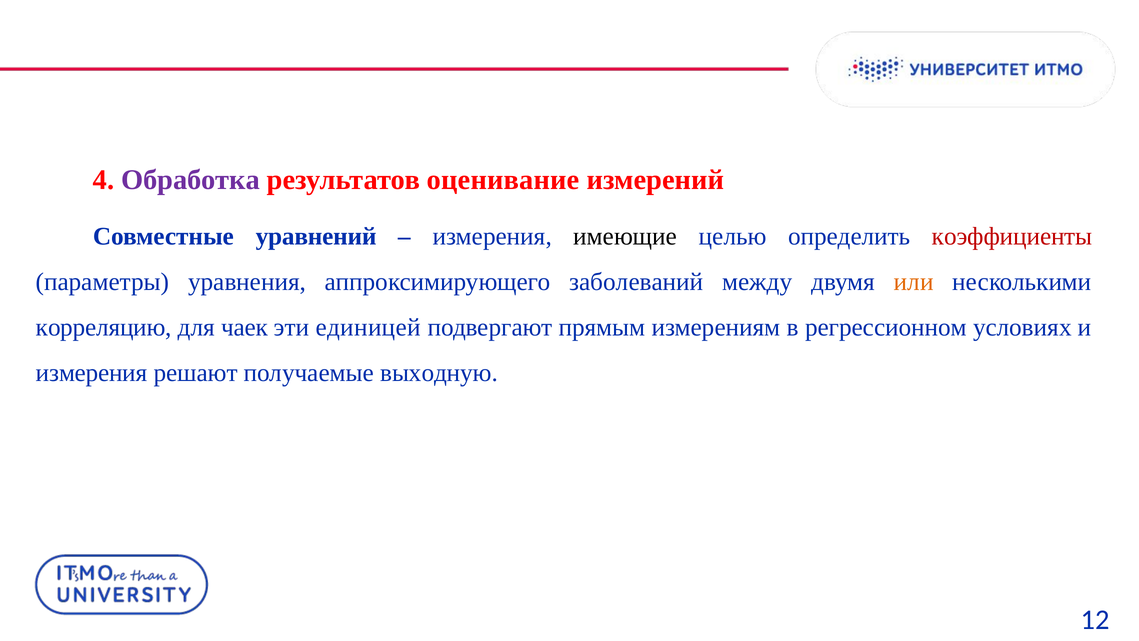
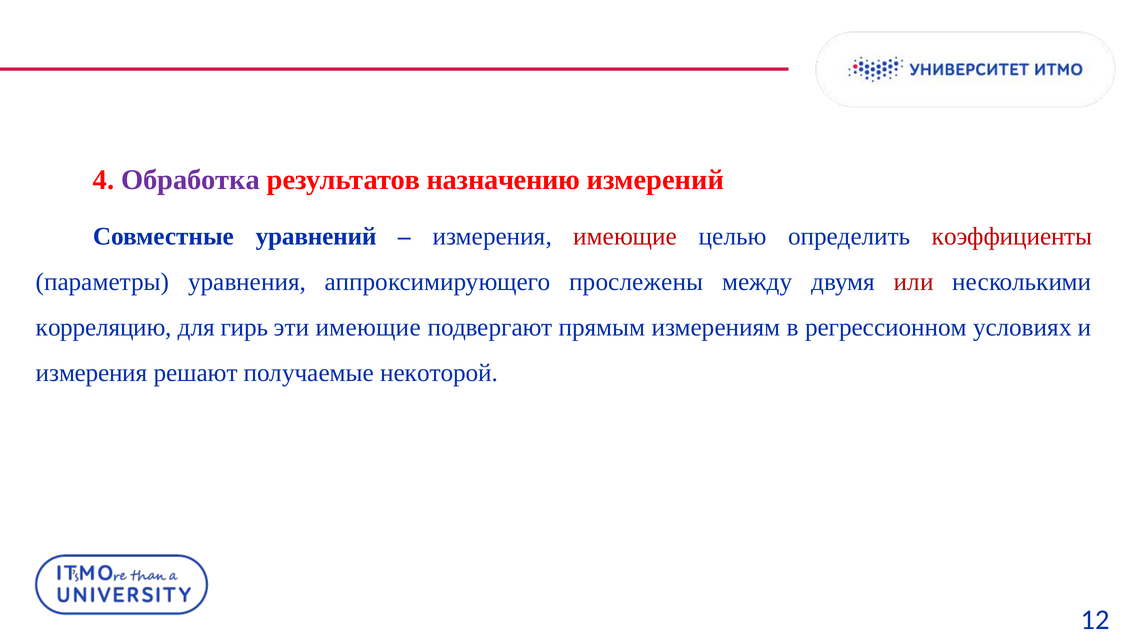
оценивание: оценивание -> назначению
имеющие at (625, 236) colour: black -> red
заболеваний: заболеваний -> прослежены
или colour: orange -> red
чаек: чаек -> гирь
эти единицей: единицей -> имеющие
выходную: выходную -> некоторой
